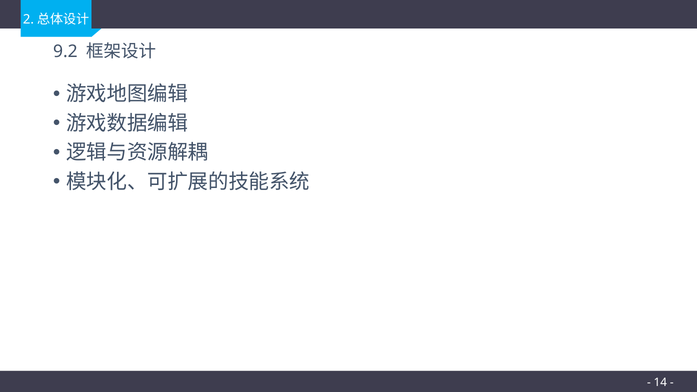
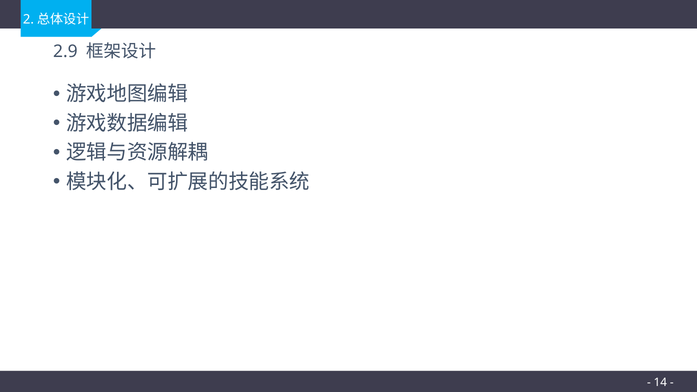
9.2: 9.2 -> 2.9
